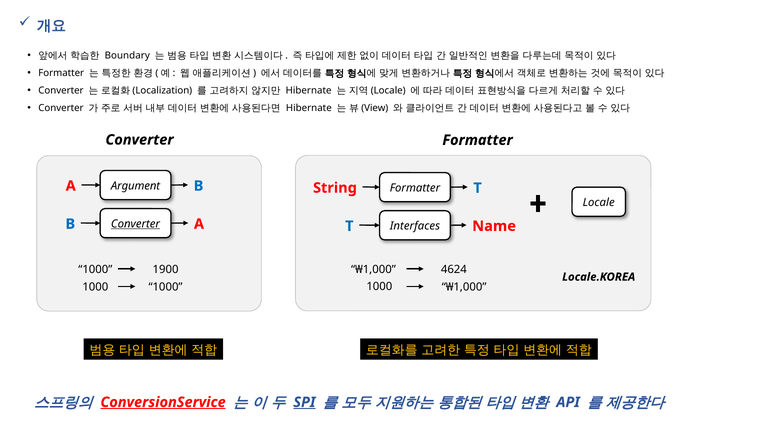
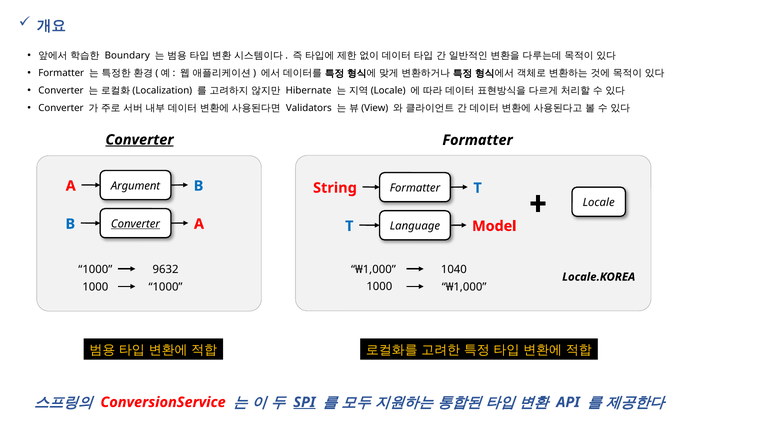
Hibernate at (309, 108): Hibernate -> Validators
Converter at (139, 140) underline: none -> present
Interfaces: Interfaces -> Language
Name: Name -> Model
1900: 1900 -> 9632
4624: 4624 -> 1040
ConversionService underline: present -> none
